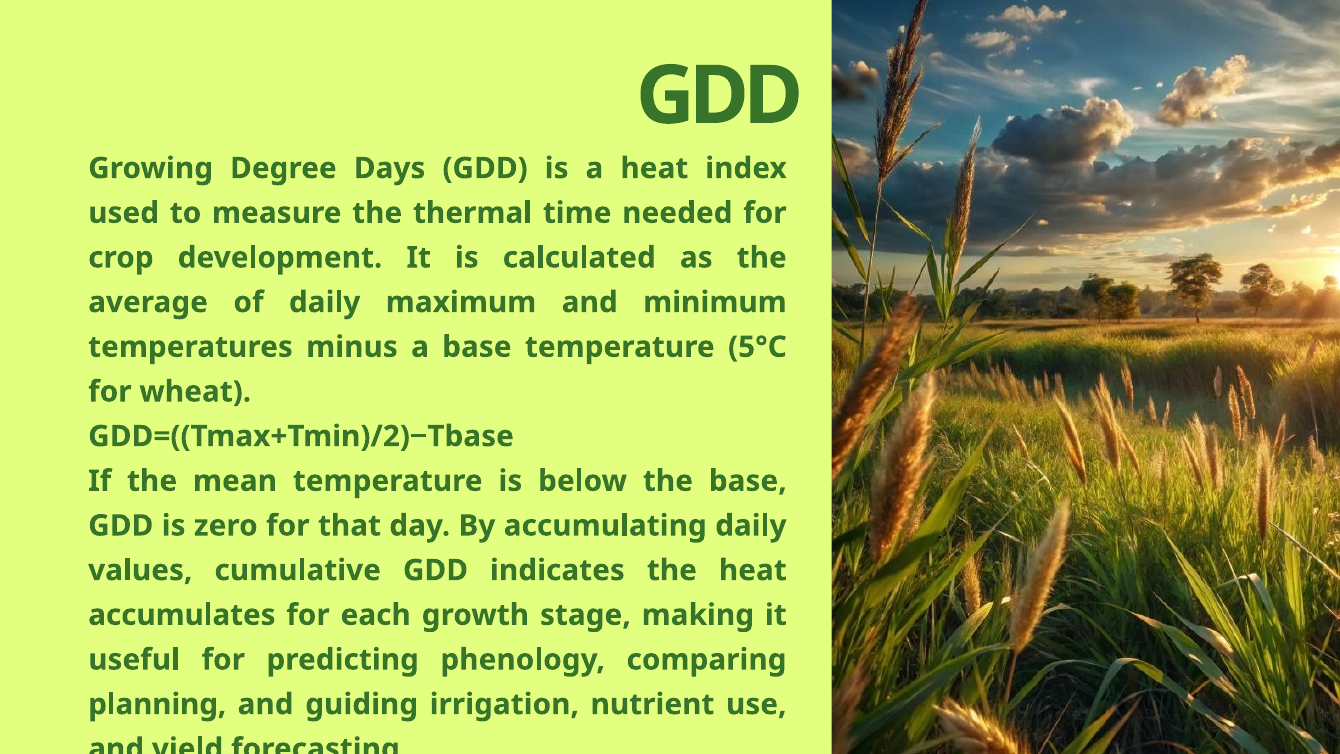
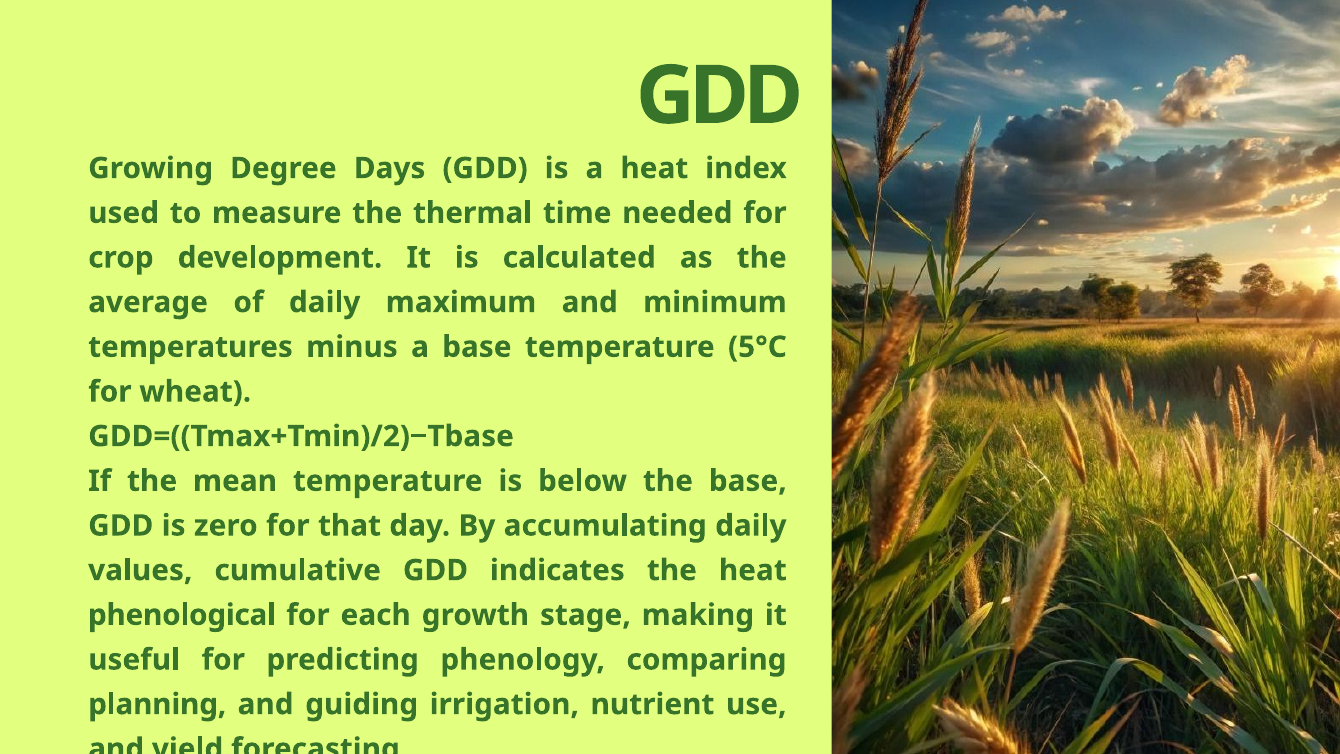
accumulates: accumulates -> phenological
